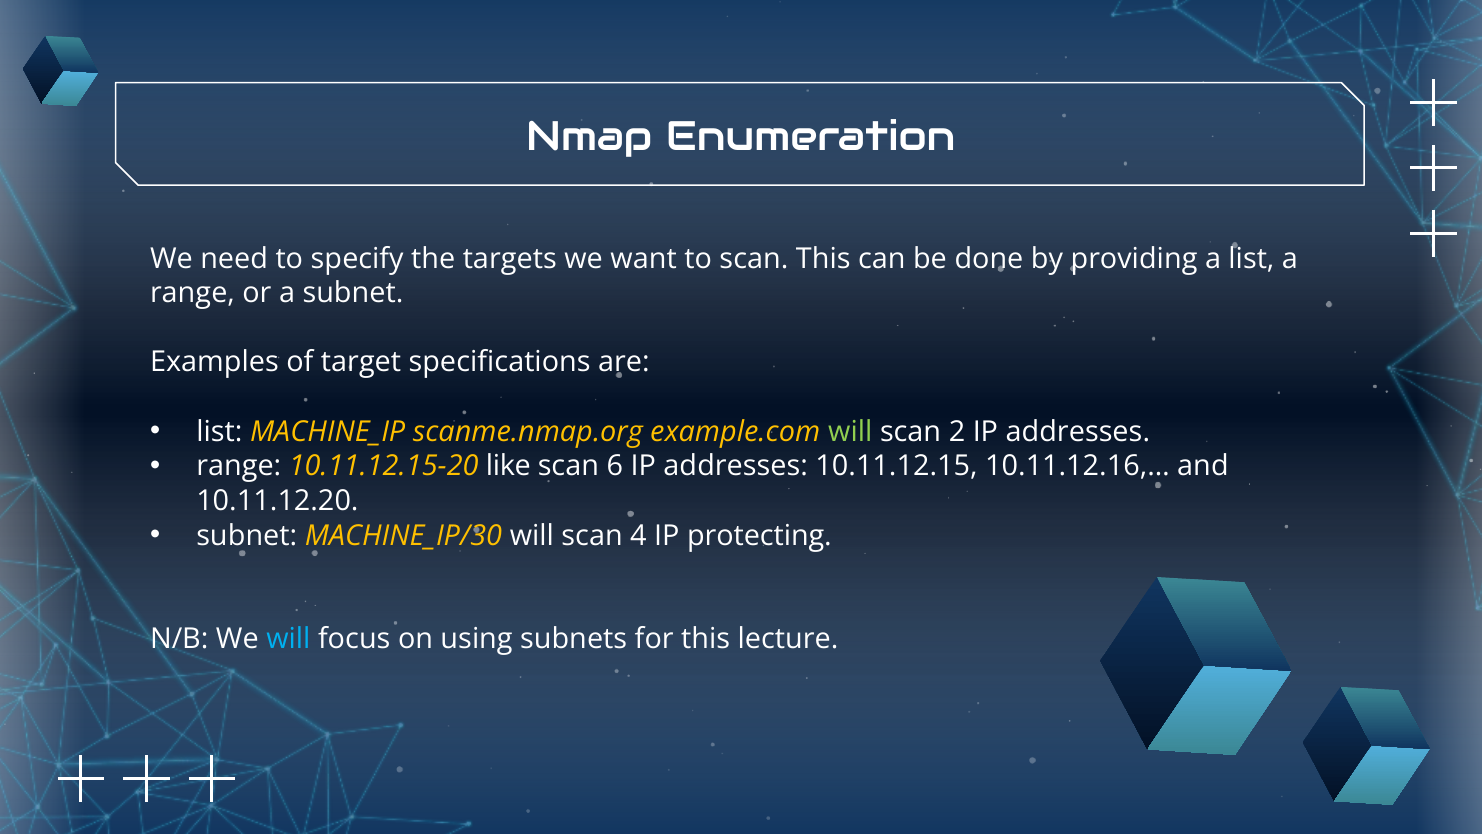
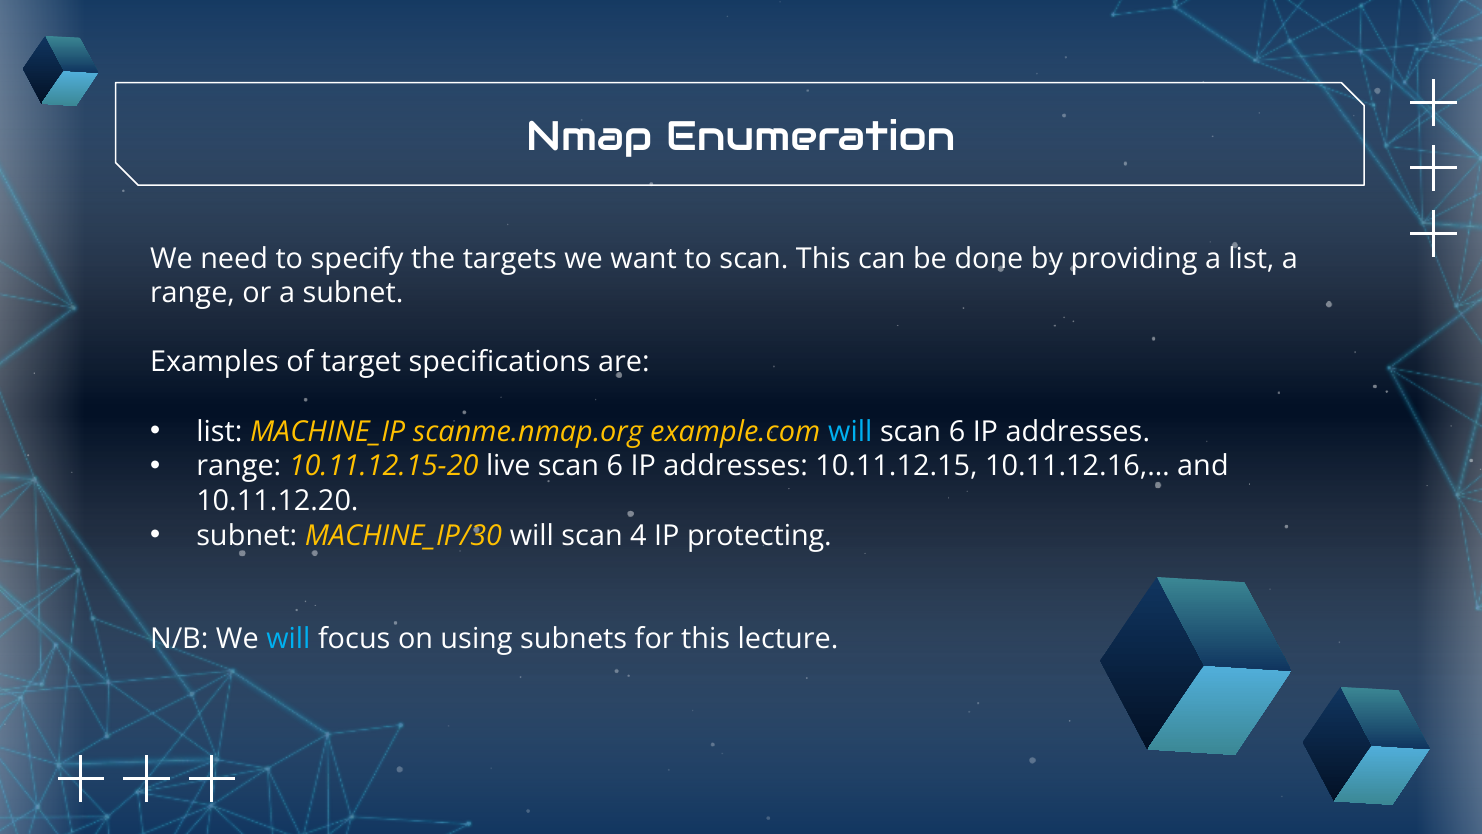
will at (850, 431) colour: light green -> light blue
2 at (957, 431): 2 -> 6
like: like -> live
